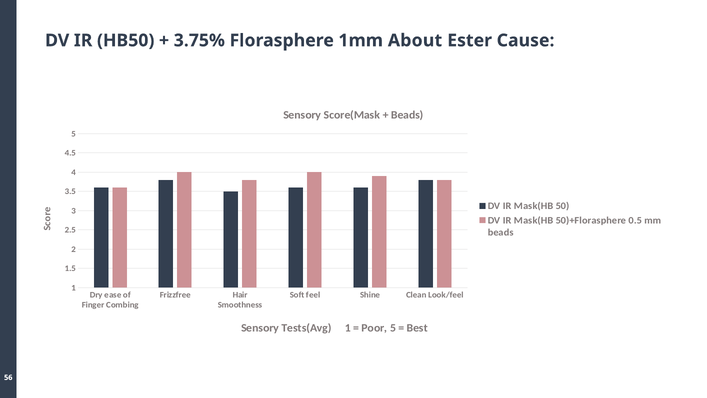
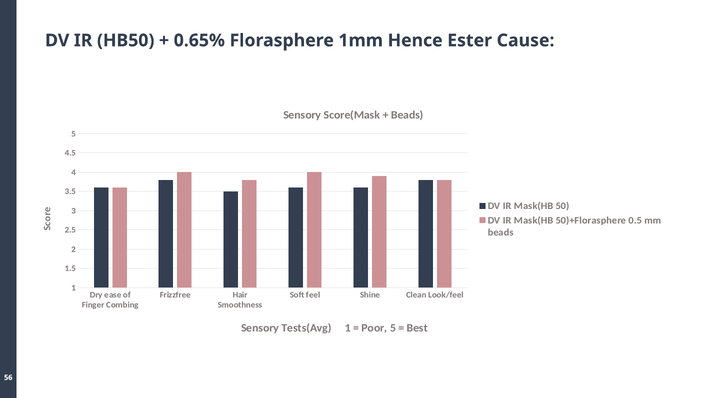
3.75%: 3.75% -> 0.65%
About: About -> Hence
